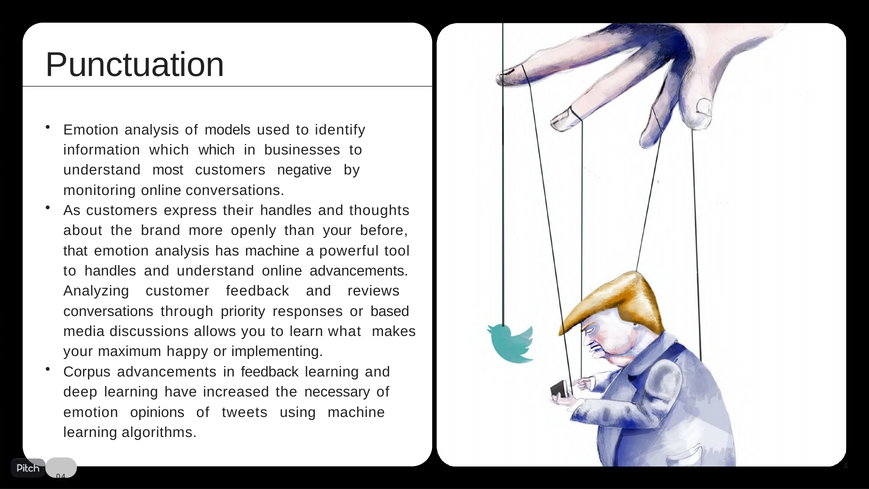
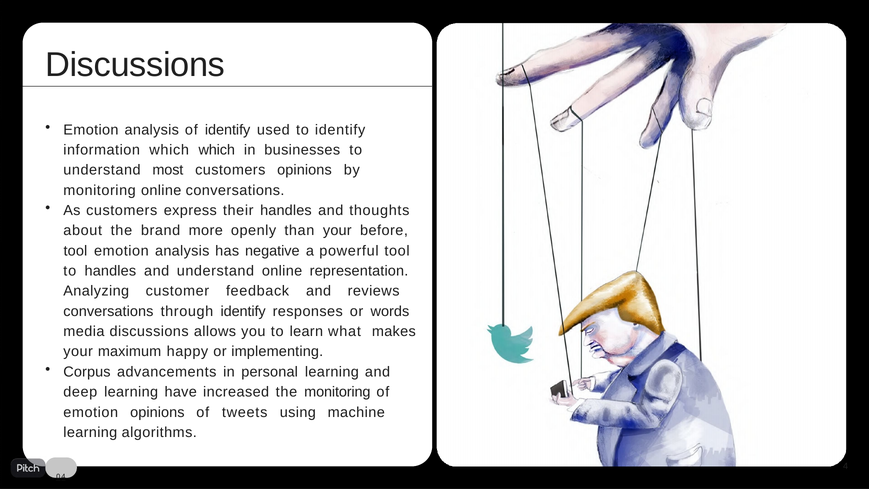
Punctuation at (135, 65): Punctuation -> Discussions
of models: models -> identify
customers negative: negative -> opinions
that at (75, 251): that -> tool
has machine: machine -> negative
online advancements: advancements -> representation
through priority: priority -> identify
based: based -> words
in feedback: feedback -> personal
the necessary: necessary -> monitoring
